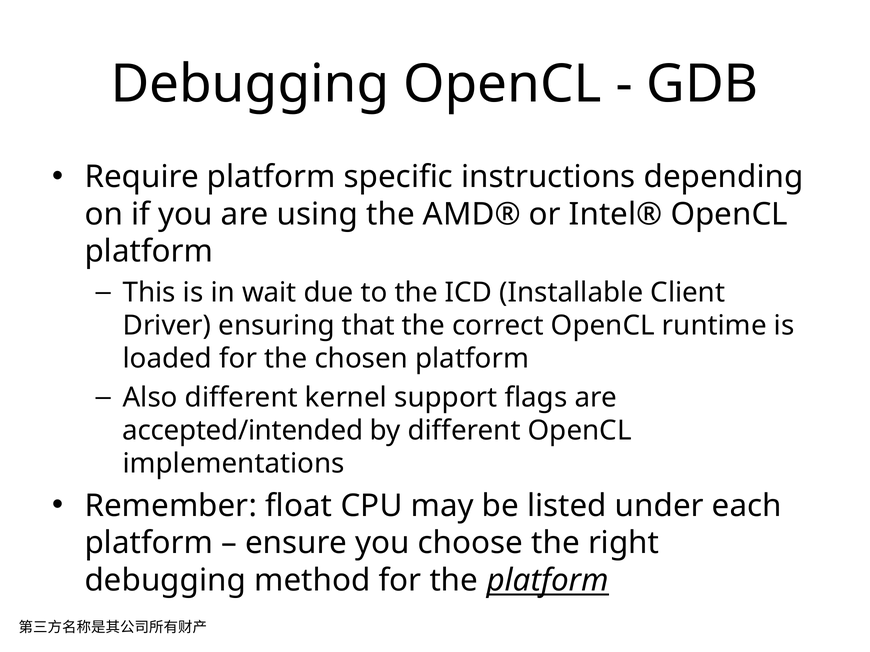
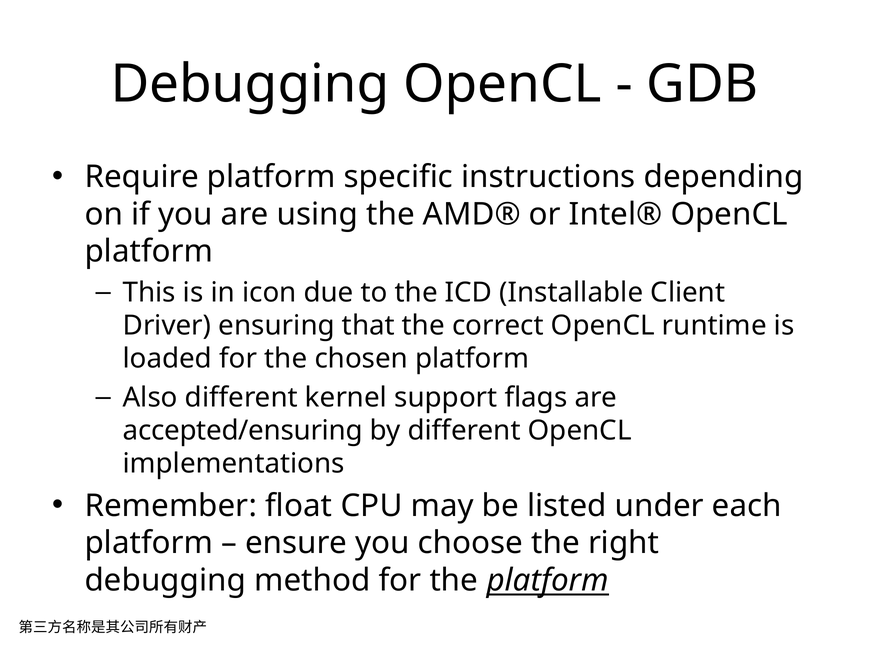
wait: wait -> icon
accepted/intended: accepted/intended -> accepted/ensuring
